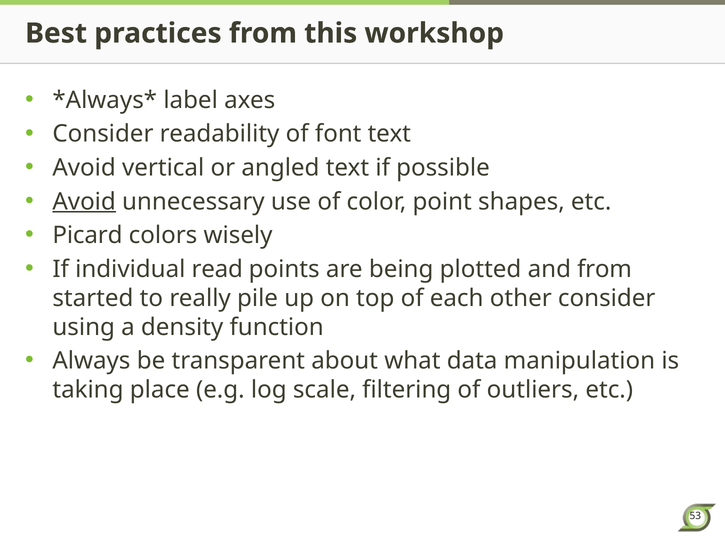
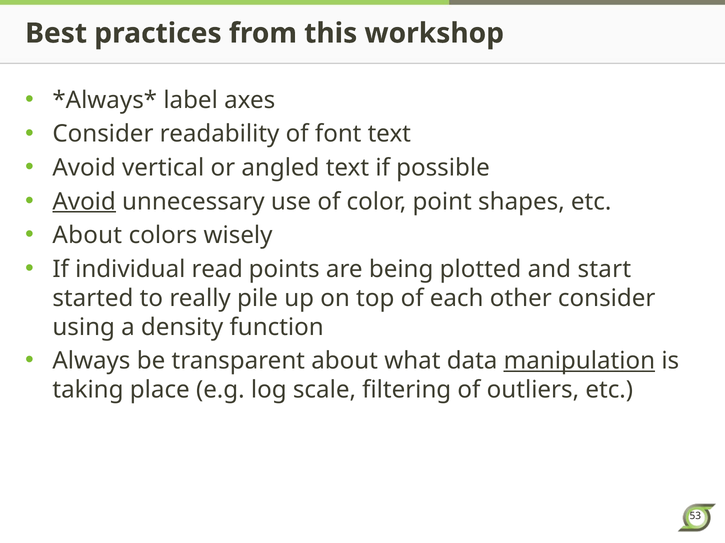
Picard at (87, 236): Picard -> About
and from: from -> start
manipulation underline: none -> present
